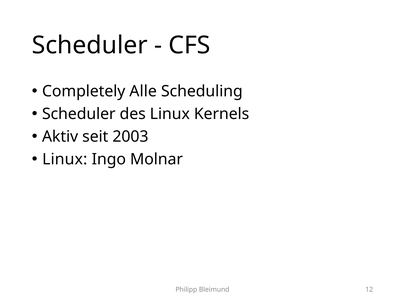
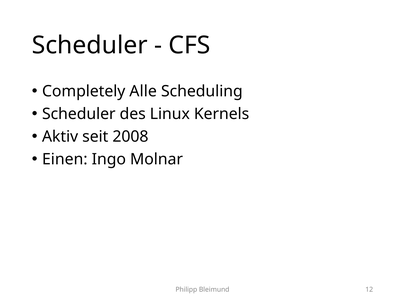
2003: 2003 -> 2008
Linux at (65, 159): Linux -> Einen
